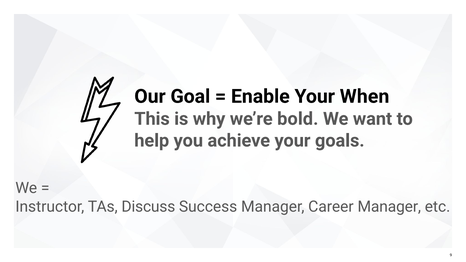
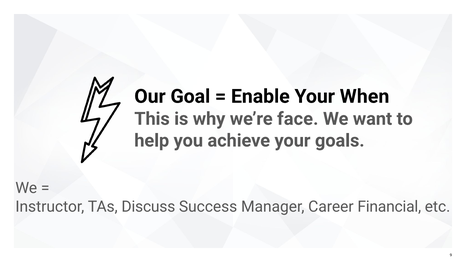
bold: bold -> face
Career Manager: Manager -> Financial
